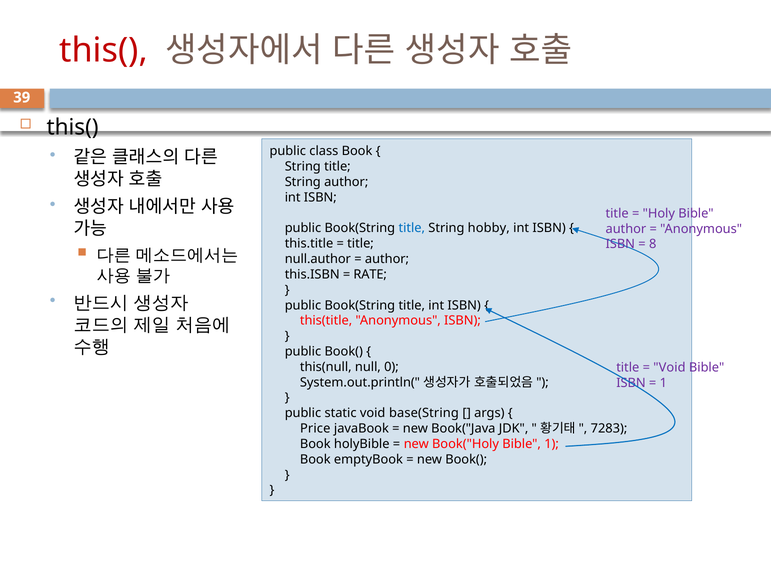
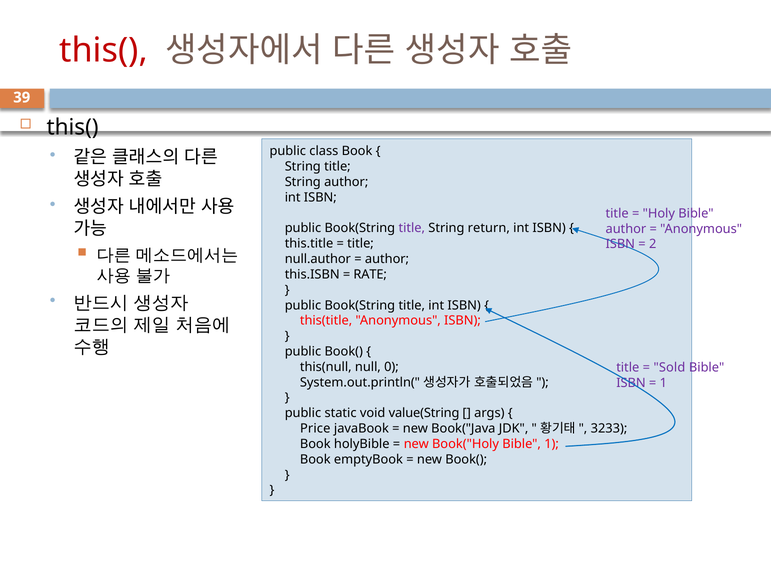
title at (412, 228) colour: blue -> purple
hobby: hobby -> return
8: 8 -> 2
Void at (669, 368): Void -> Sold
base(String: base(String -> value(String
7283: 7283 -> 3233
